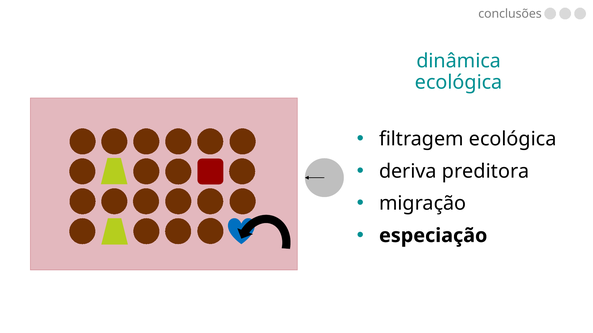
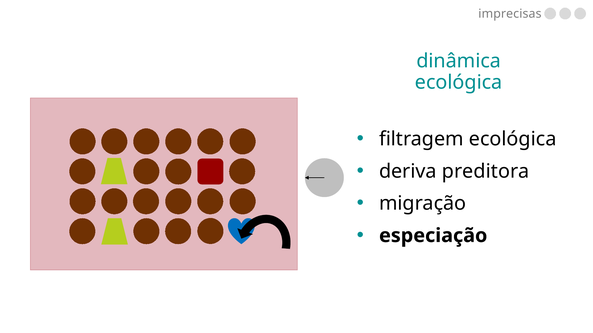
conclusões: conclusões -> imprecisas
